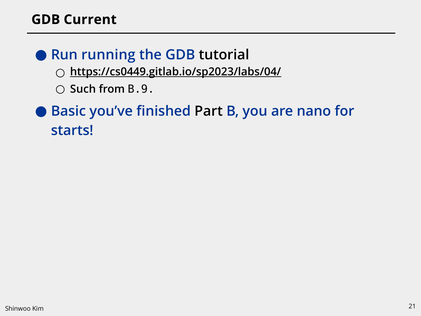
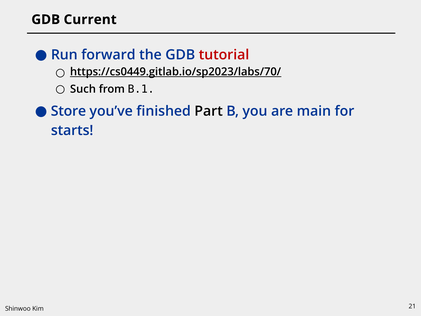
running: running -> forward
tutorial colour: black -> red
https://cs0449.gitlab.io/sp2023/labs/04/: https://cs0449.gitlab.io/sp2023/labs/04/ -> https://cs0449.gitlab.io/sp2023/labs/70/
B.9: B.9 -> B.1
Basic: Basic -> Store
nano: nano -> main
